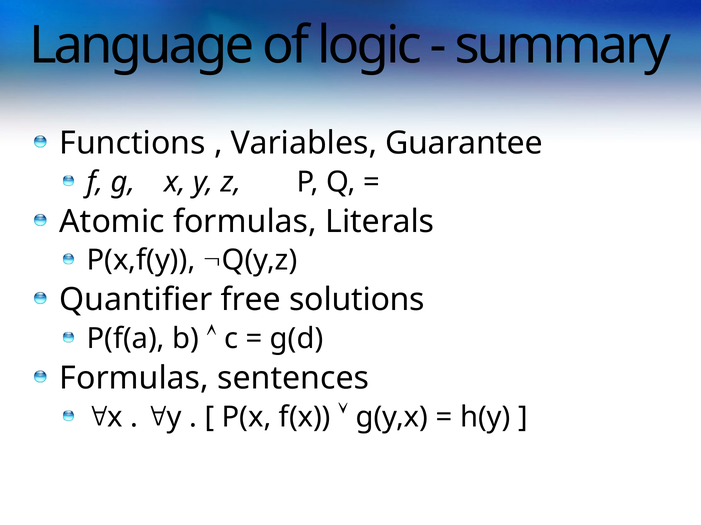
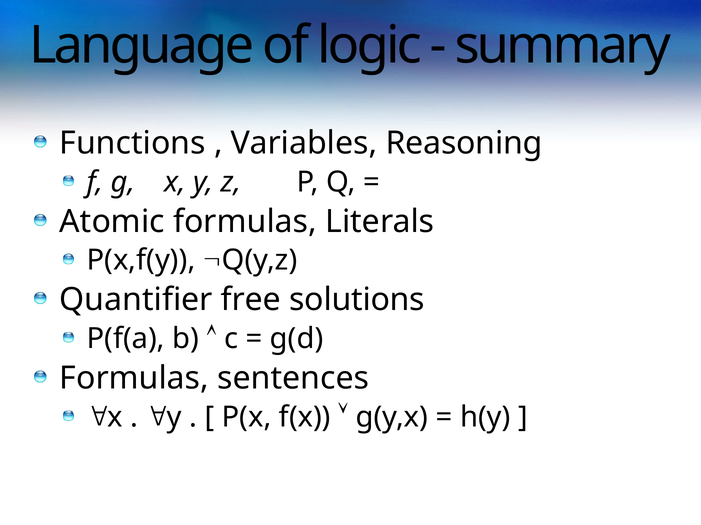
Guarantee: Guarantee -> Reasoning
